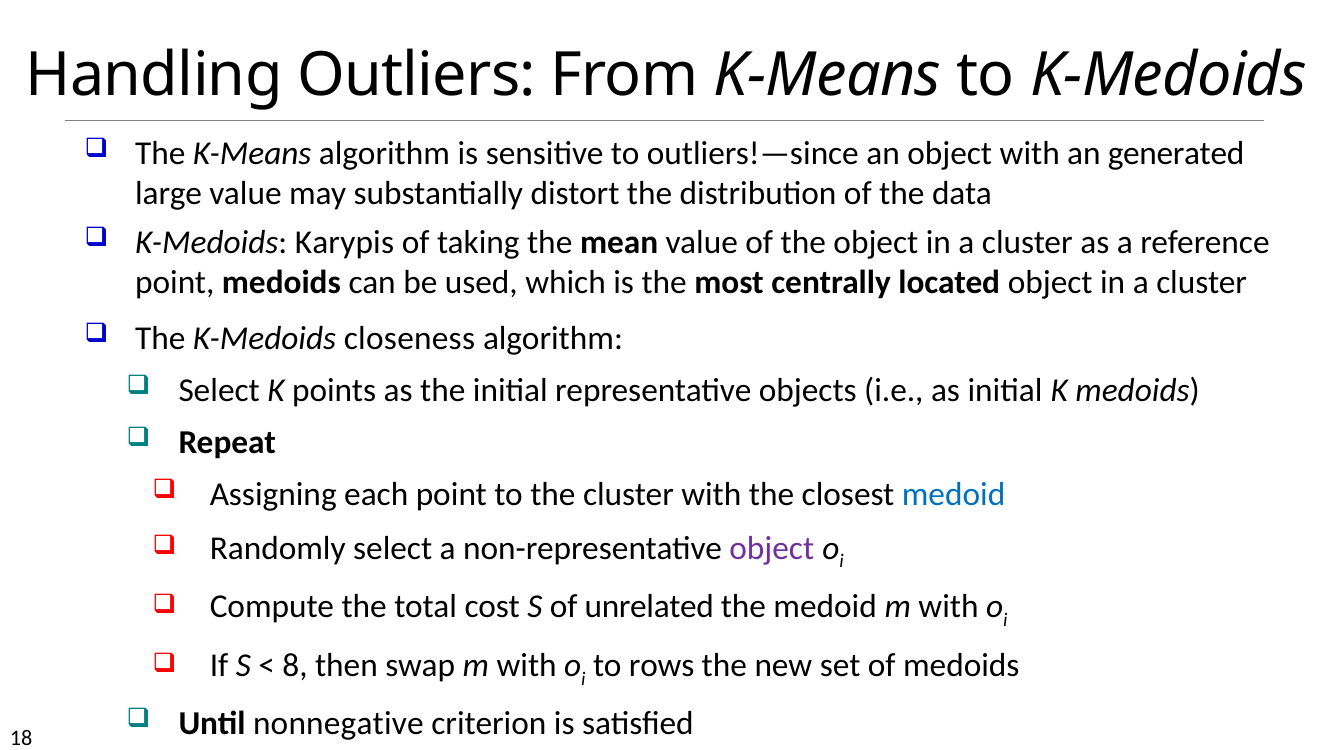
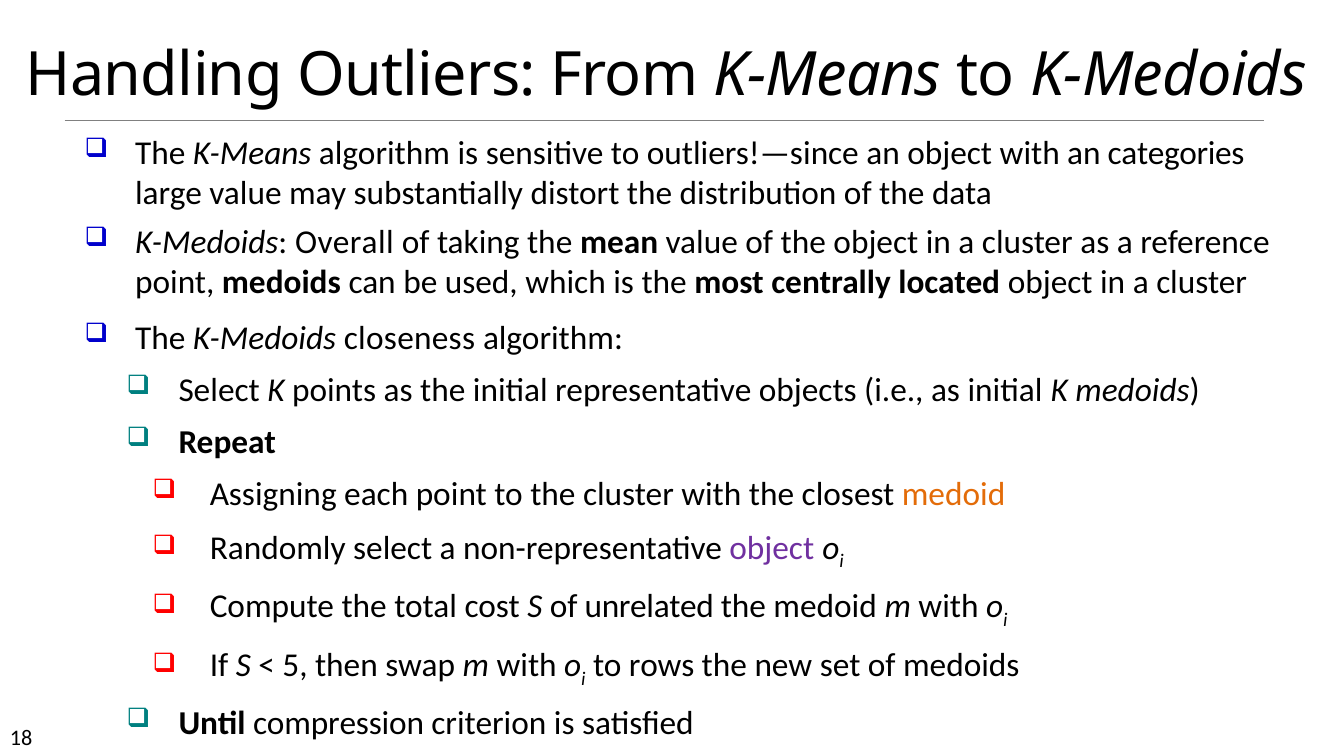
generated: generated -> categories
Karypis: Karypis -> Overall
medoid at (954, 495) colour: blue -> orange
8: 8 -> 5
nonnegative: nonnegative -> compression
